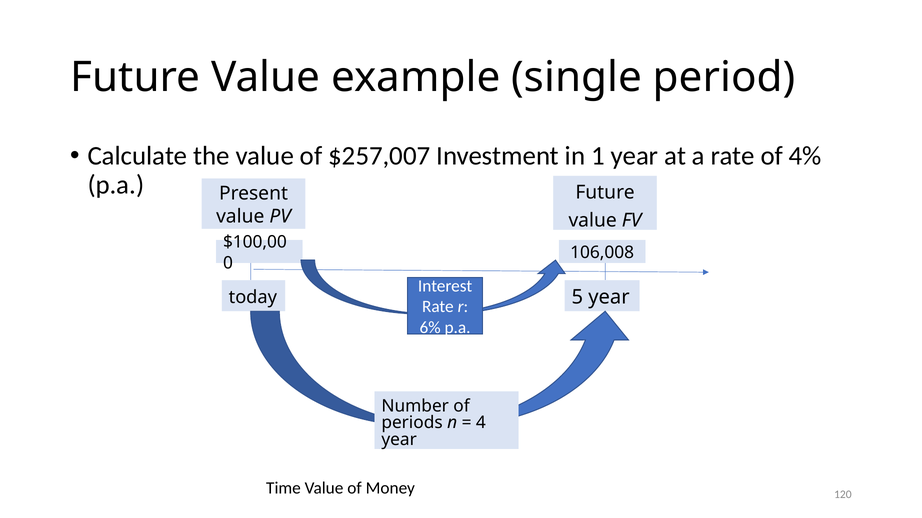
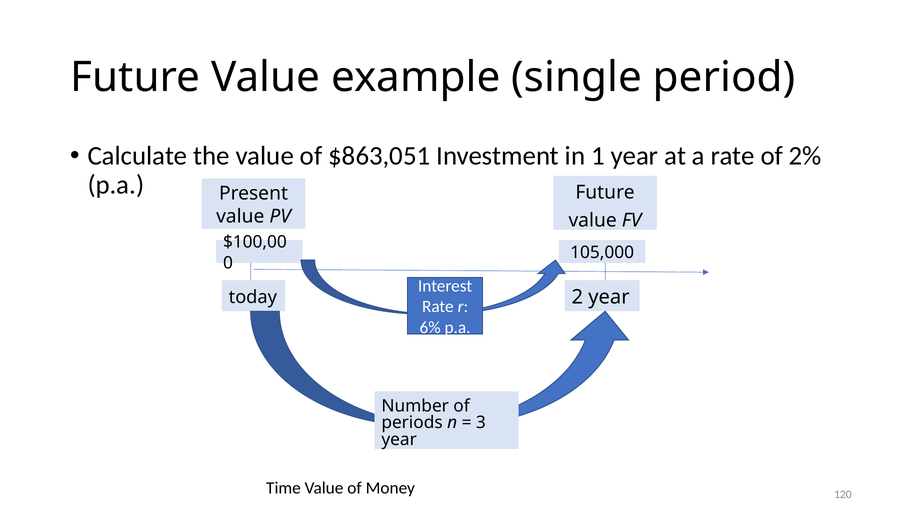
$257,007: $257,007 -> $863,051
4%: 4% -> 2%
106,008: 106,008 -> 105,000
5: 5 -> 2
4: 4 -> 3
